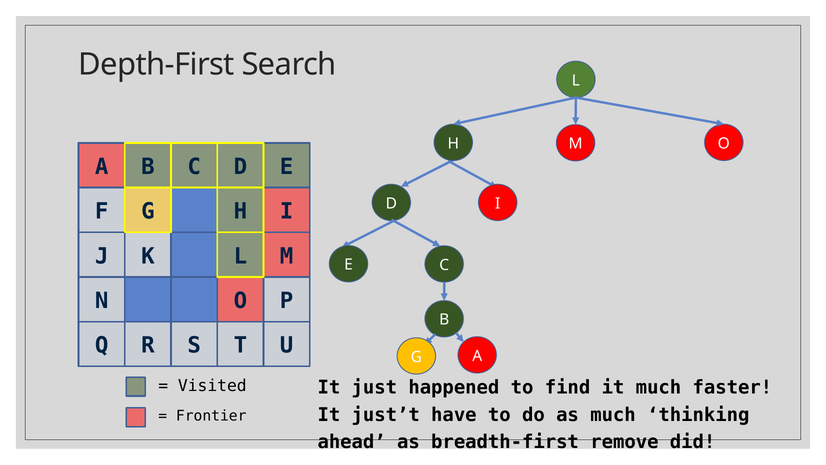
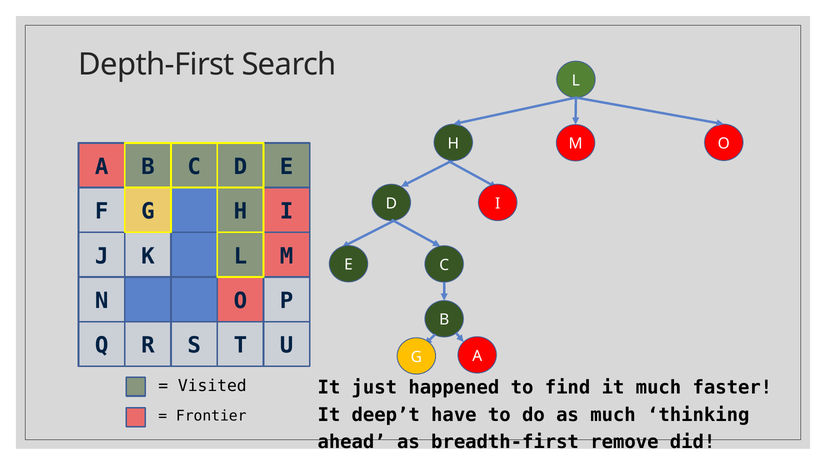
just’t: just’t -> deep’t
